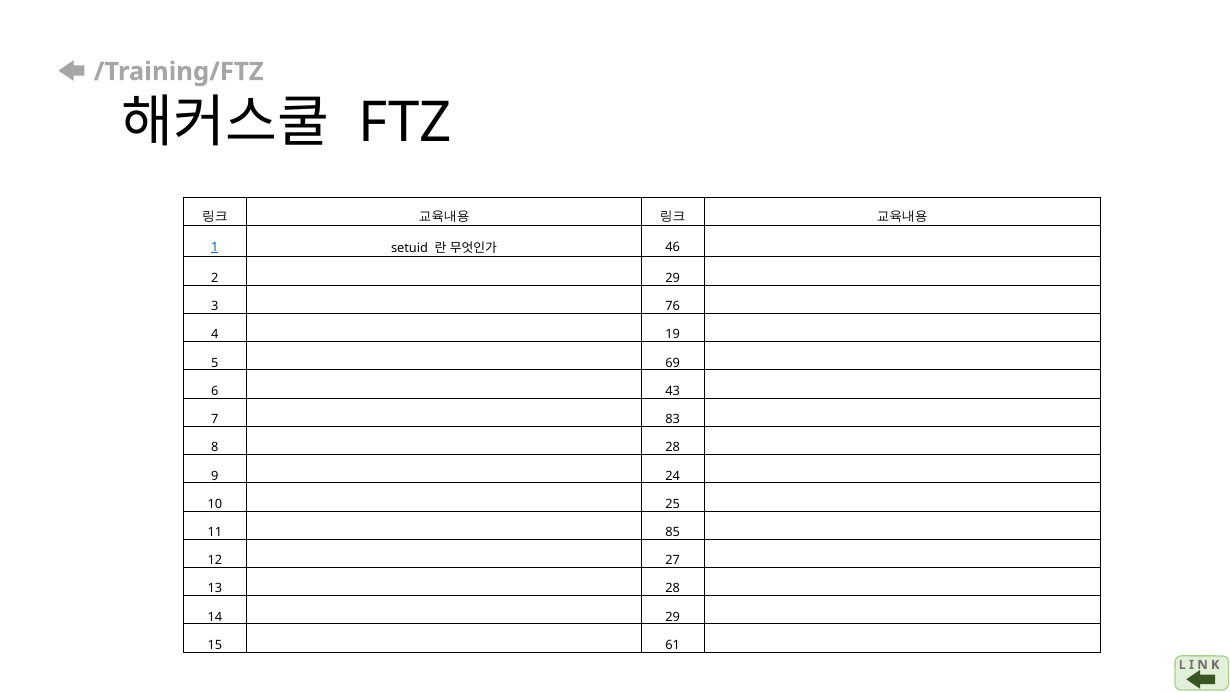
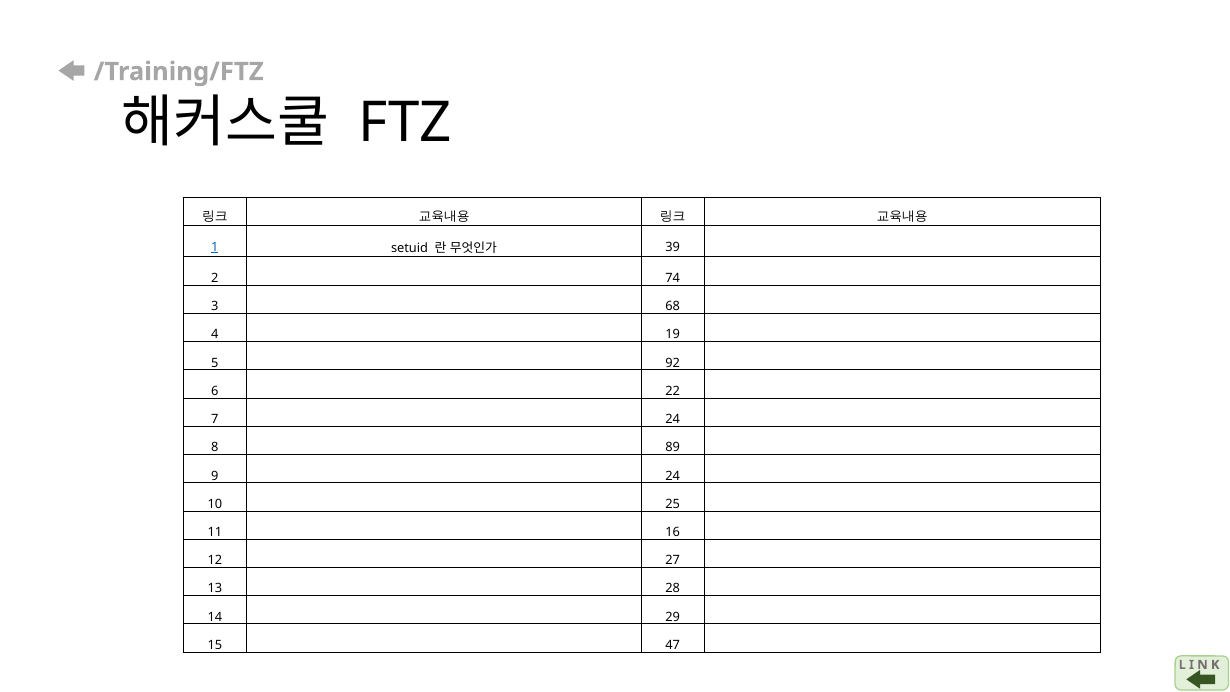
46: 46 -> 39
2 29: 29 -> 74
76: 76 -> 68
69: 69 -> 92
43: 43 -> 22
7 83: 83 -> 24
8 28: 28 -> 89
85: 85 -> 16
61: 61 -> 47
